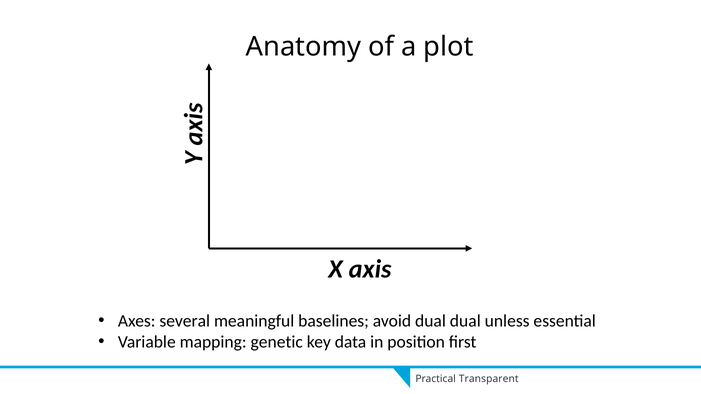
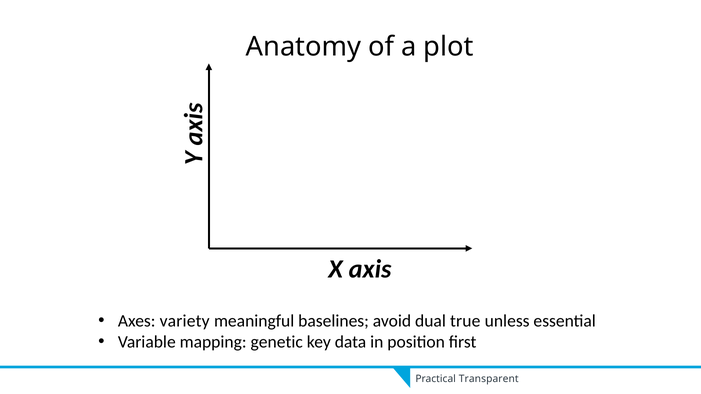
several: several -> variety
dual dual: dual -> true
